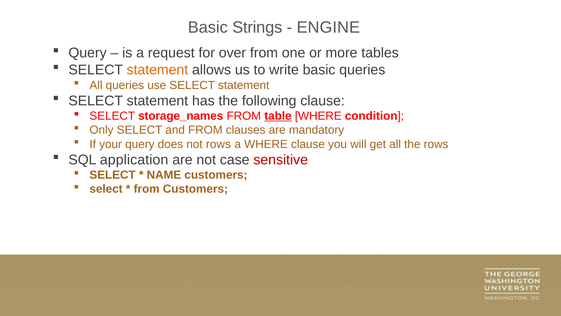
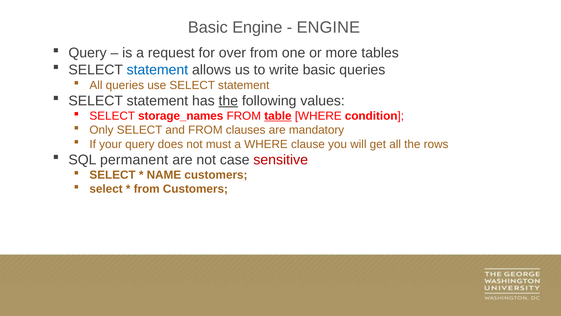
Basic Strings: Strings -> Engine
statement at (157, 70) colour: orange -> blue
the at (228, 101) underline: none -> present
following clause: clause -> values
not rows: rows -> must
application: application -> permanent
